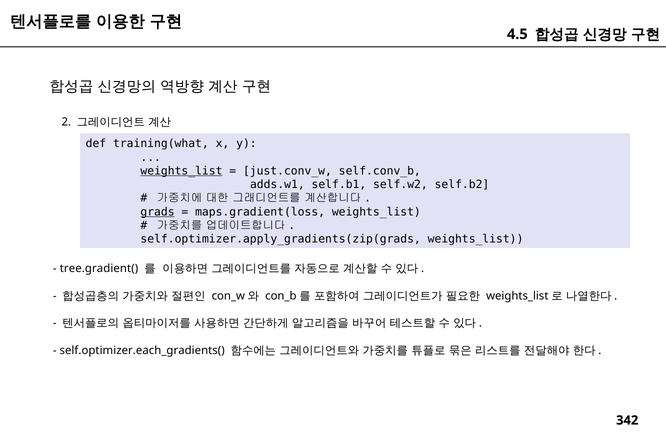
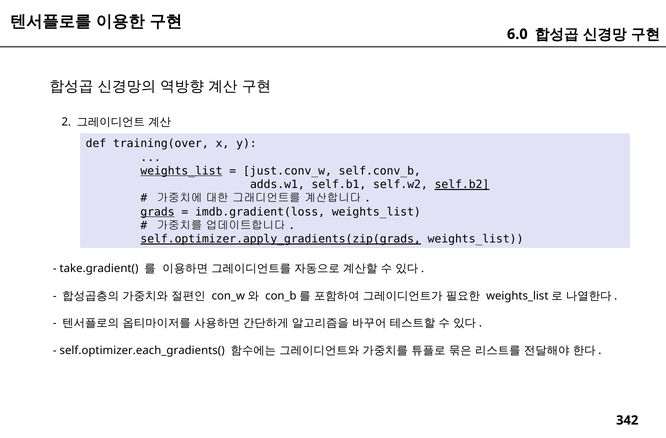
4.5: 4.5 -> 6.0
training(what: training(what -> training(over
self.b2 underline: none -> present
maps.gradient(loss: maps.gradient(loss -> imdb.gradient(loss
self.optimizer.apply_gradients(zip(grads underline: none -> present
tree.gradient(: tree.gradient( -> take.gradient(
